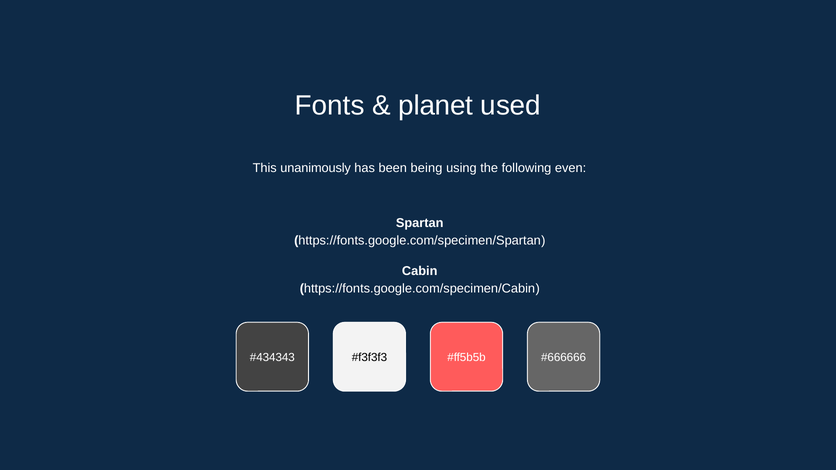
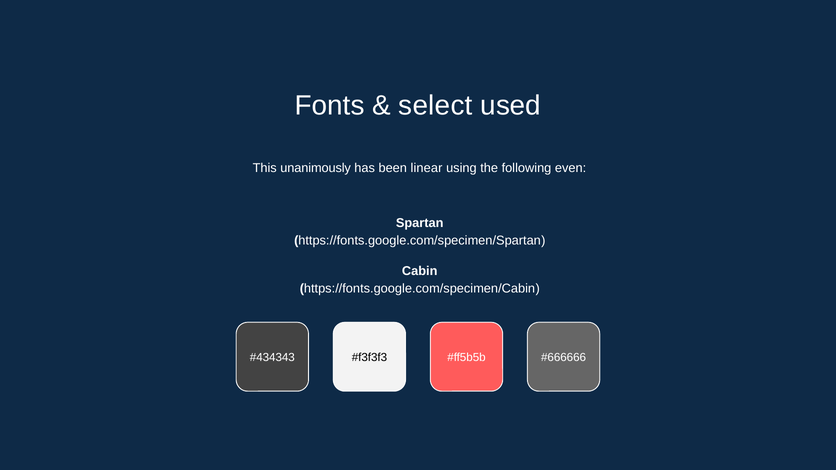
planet: planet -> select
being: being -> linear
